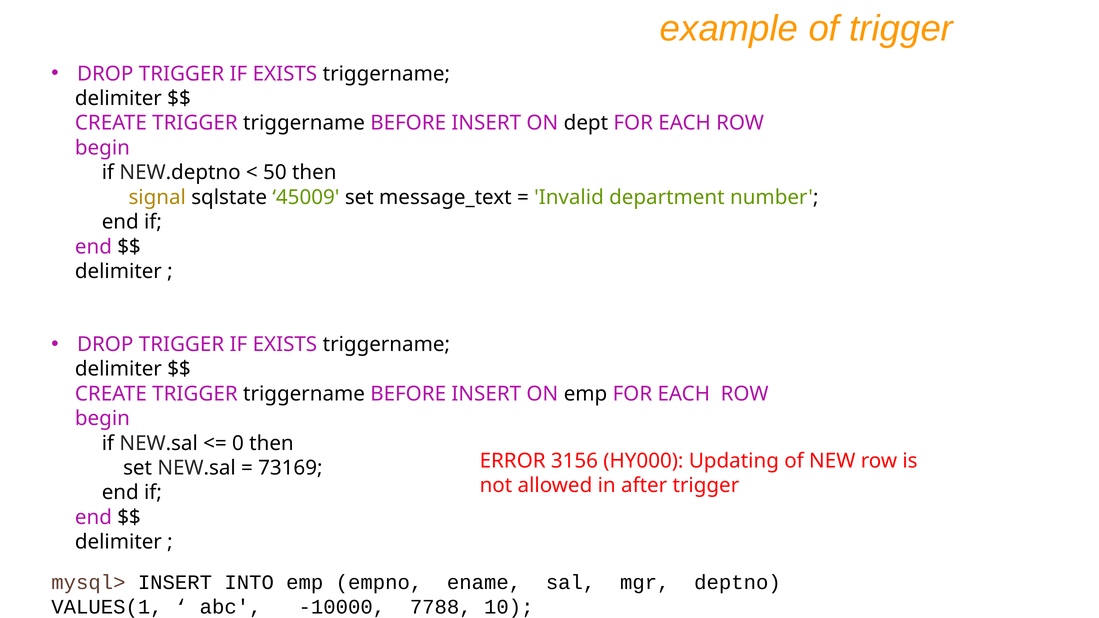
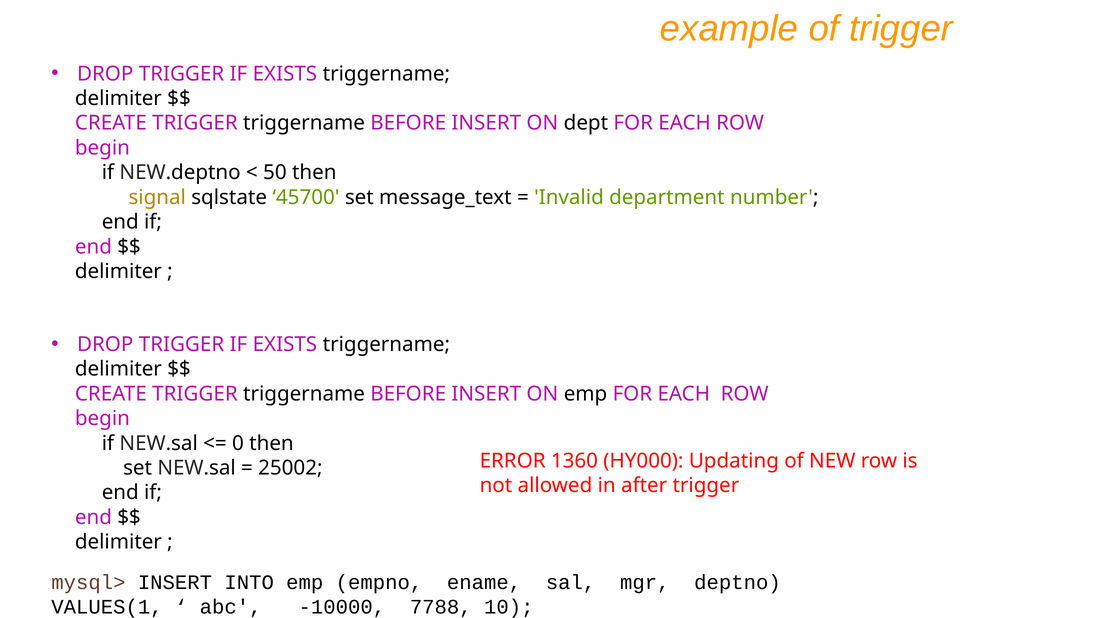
45009: 45009 -> 45700
3156: 3156 -> 1360
73169: 73169 -> 25002
